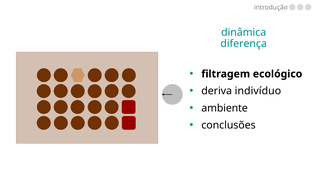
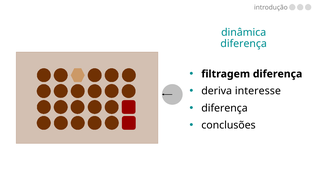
filtragem ecológico: ecológico -> diferença
indivíduo: indivíduo -> interesse
ambiente at (225, 108): ambiente -> diferença
